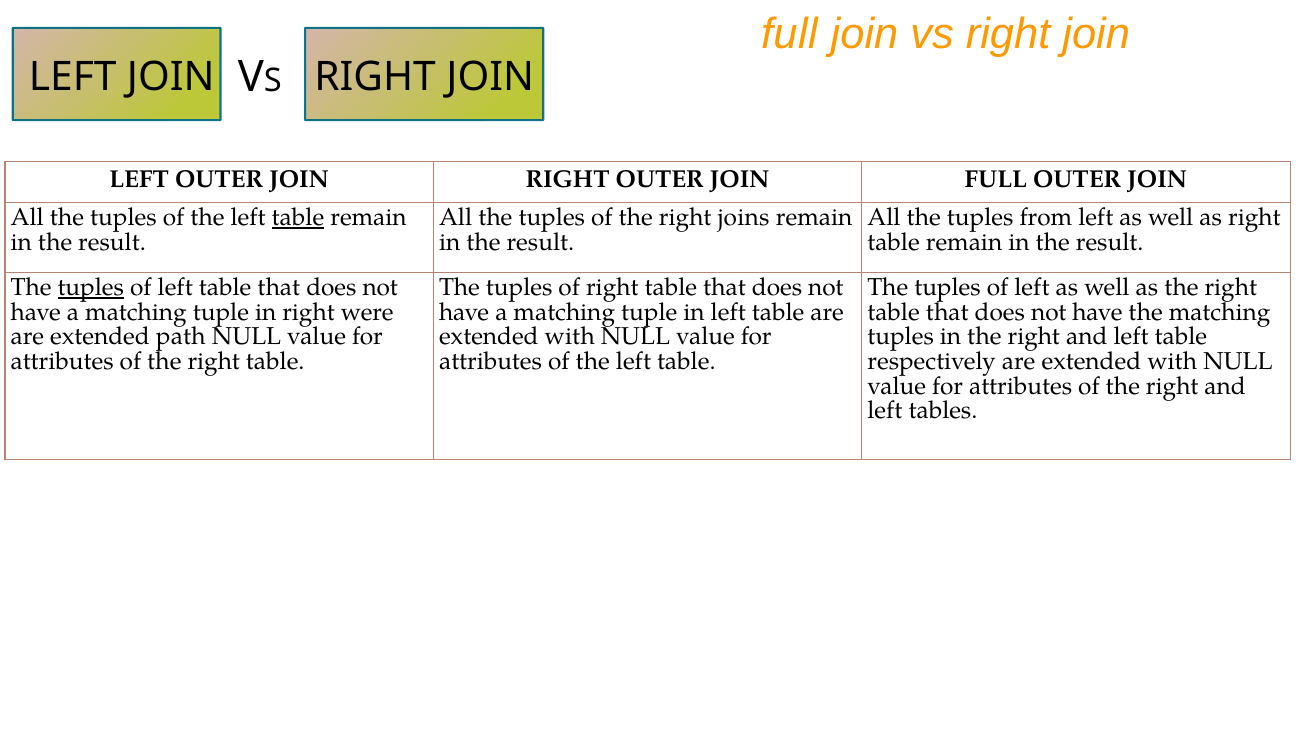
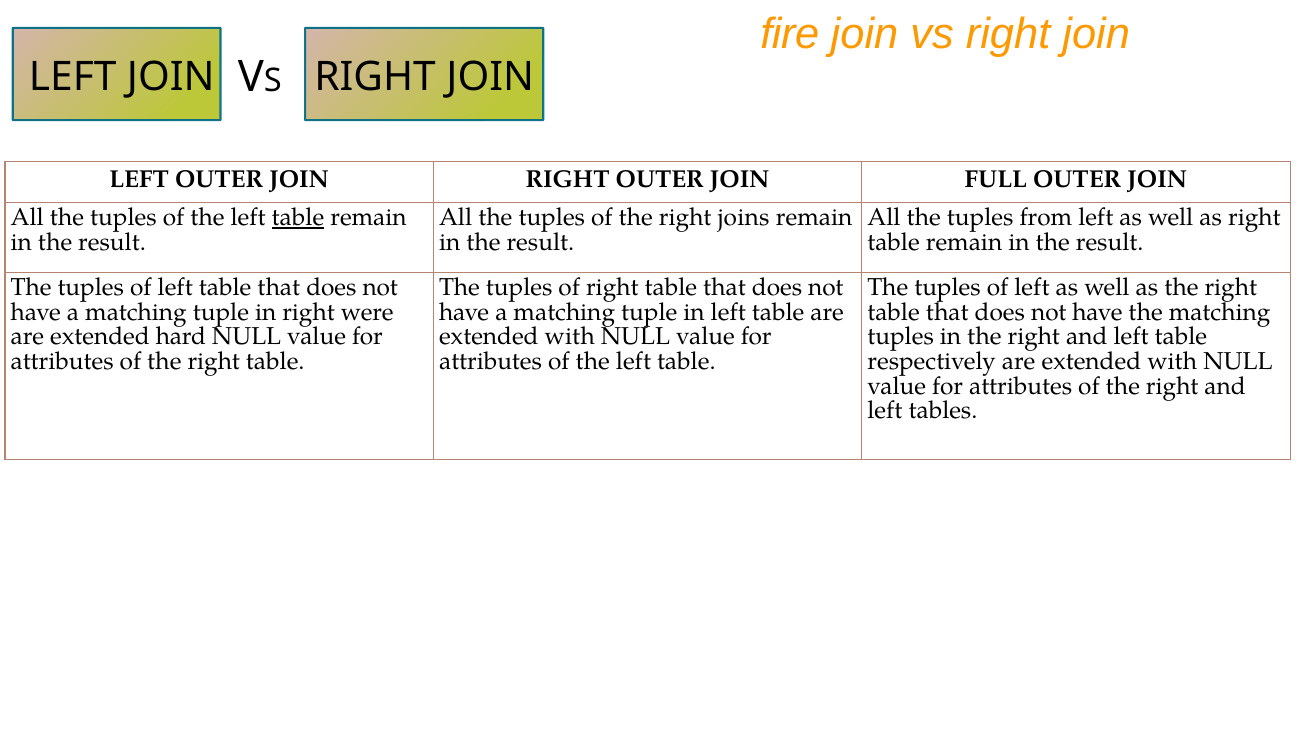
full at (789, 34): full -> fire
tuples at (91, 288) underline: present -> none
path: path -> hard
